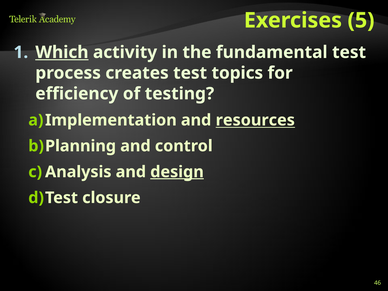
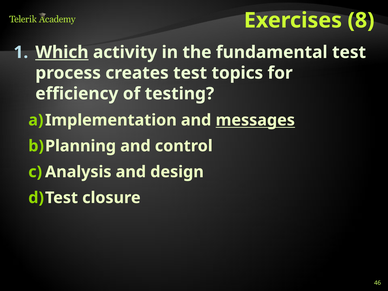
5: 5 -> 8
resources: resources -> messages
design underline: present -> none
